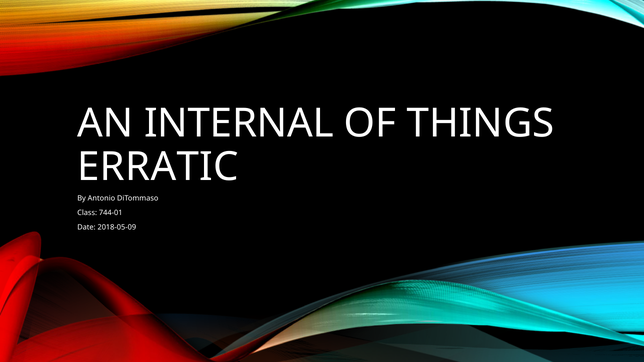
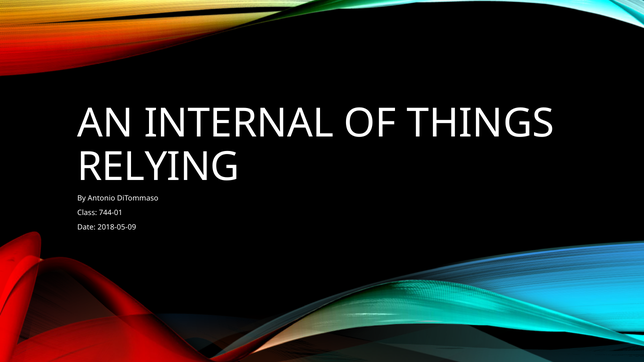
ERRATIC: ERRATIC -> RELYING
